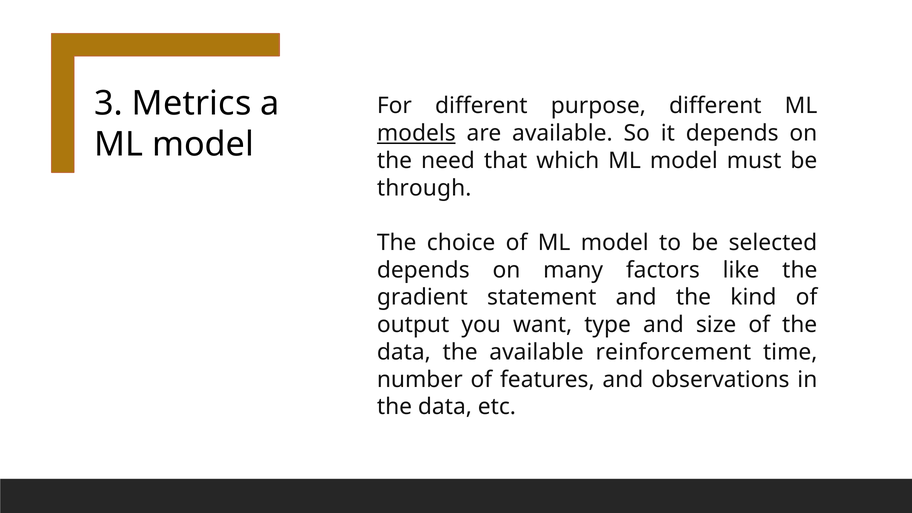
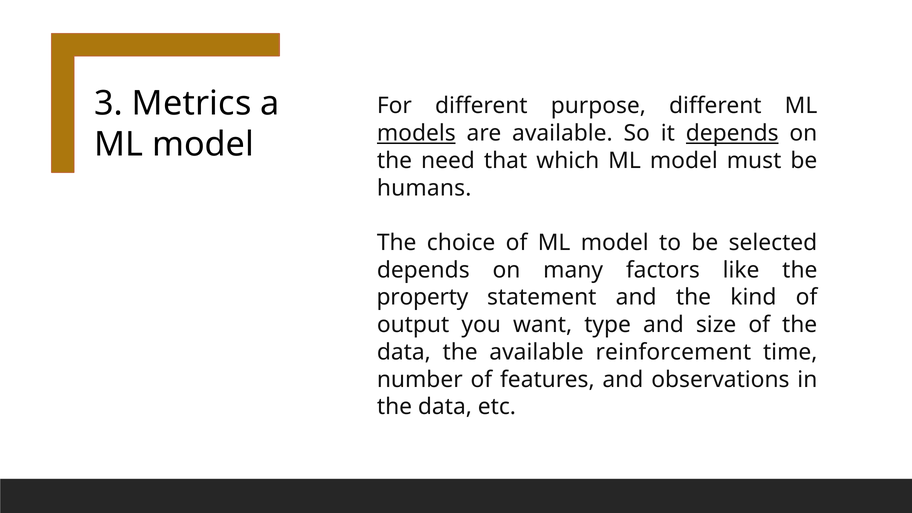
depends at (732, 133) underline: none -> present
through: through -> humans
gradient: gradient -> property
